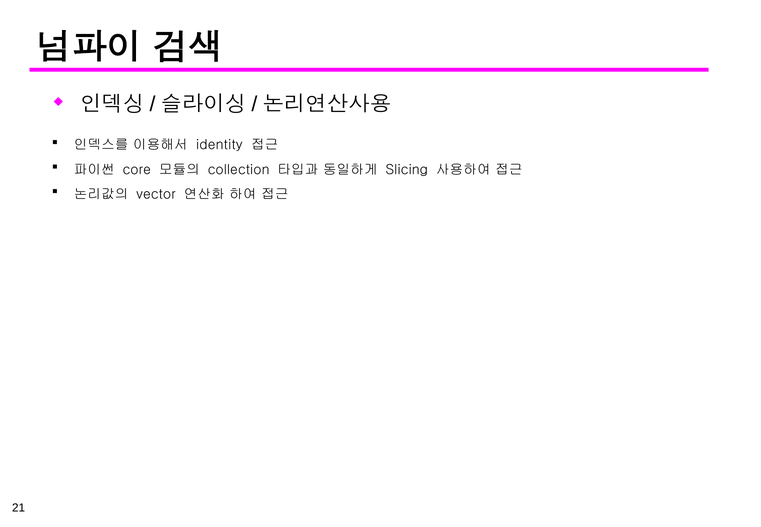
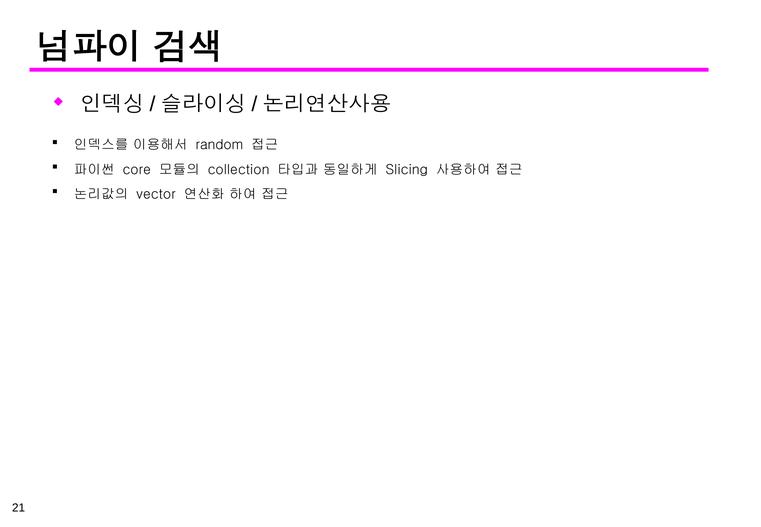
identity: identity -> random
